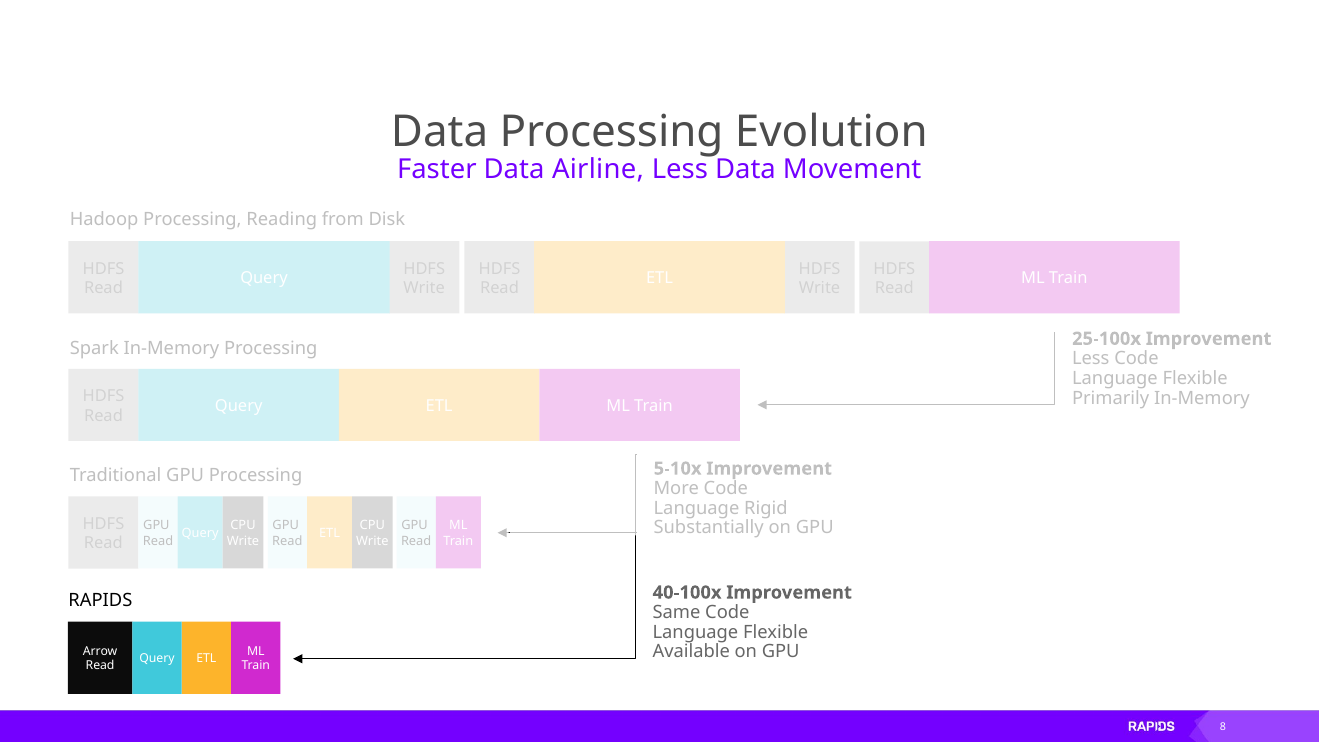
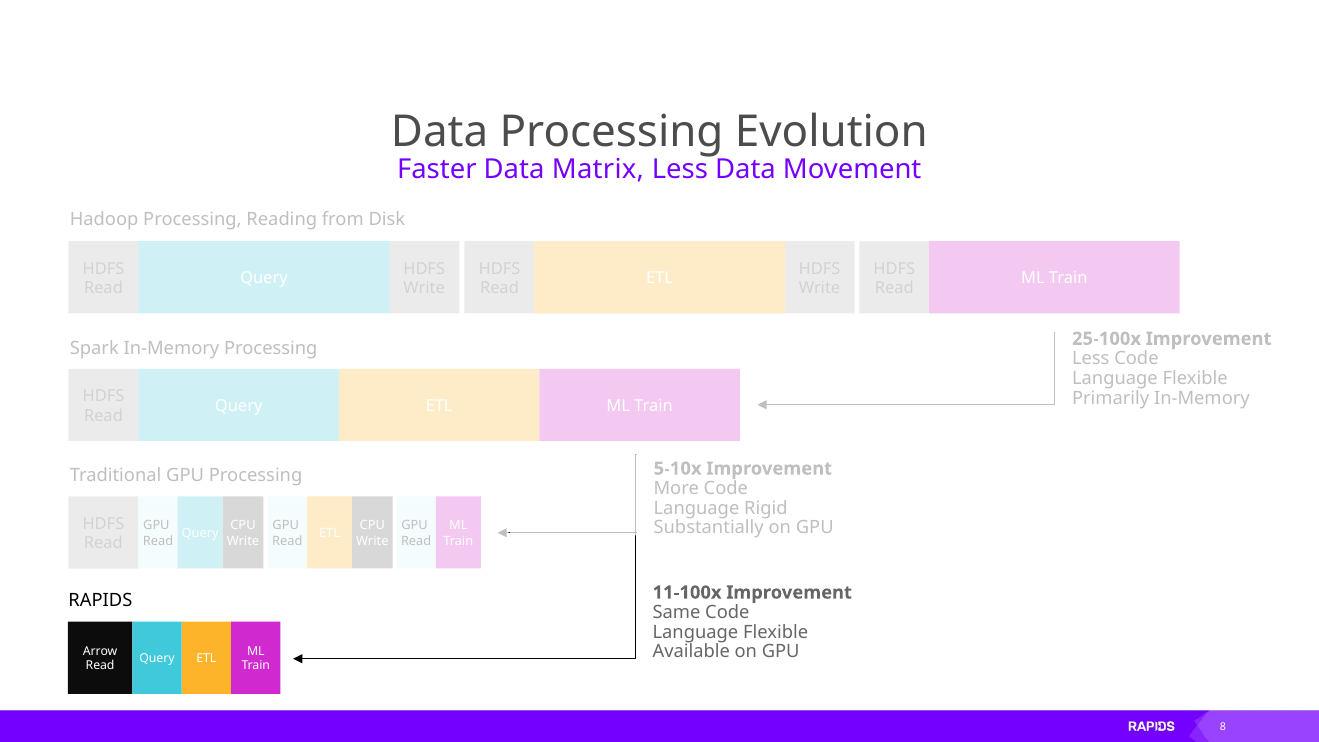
Airline: Airline -> Matrix
40-100x: 40-100x -> 11-100x
